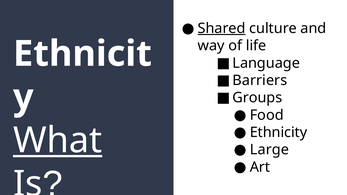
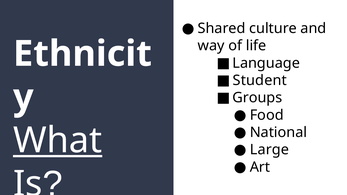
Shared underline: present -> none
Barriers: Barriers -> Student
Ethnicity: Ethnicity -> National
